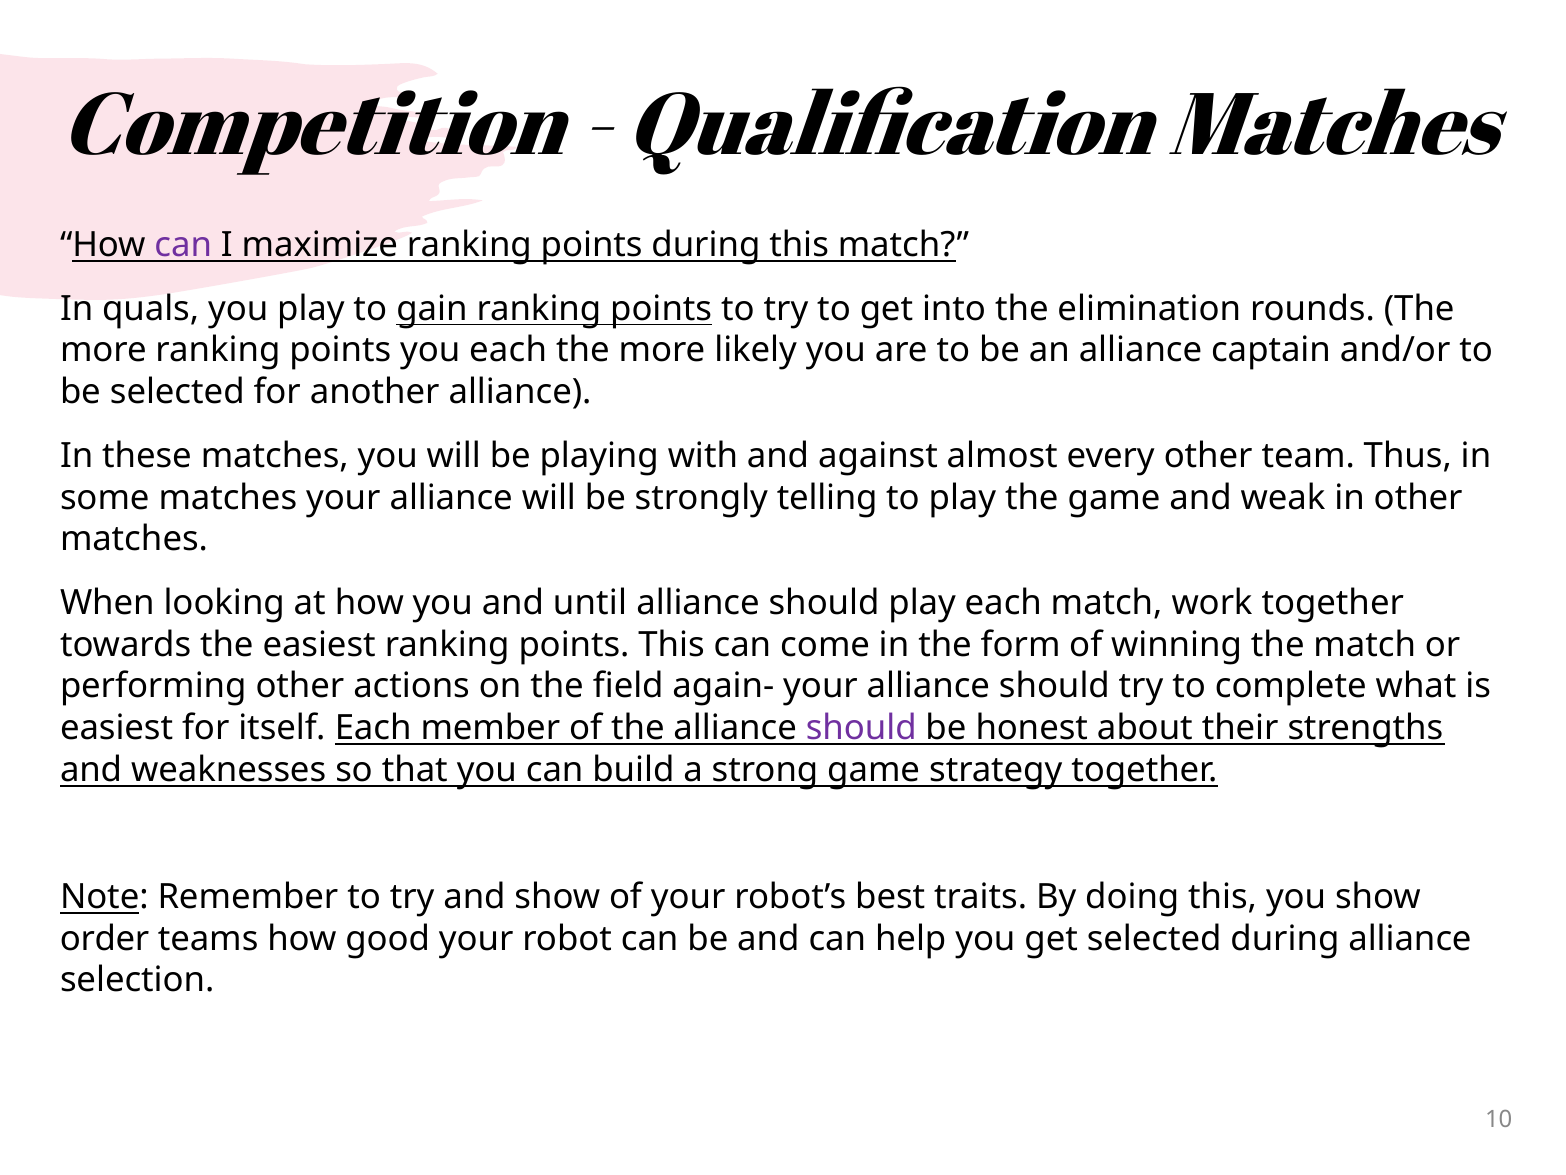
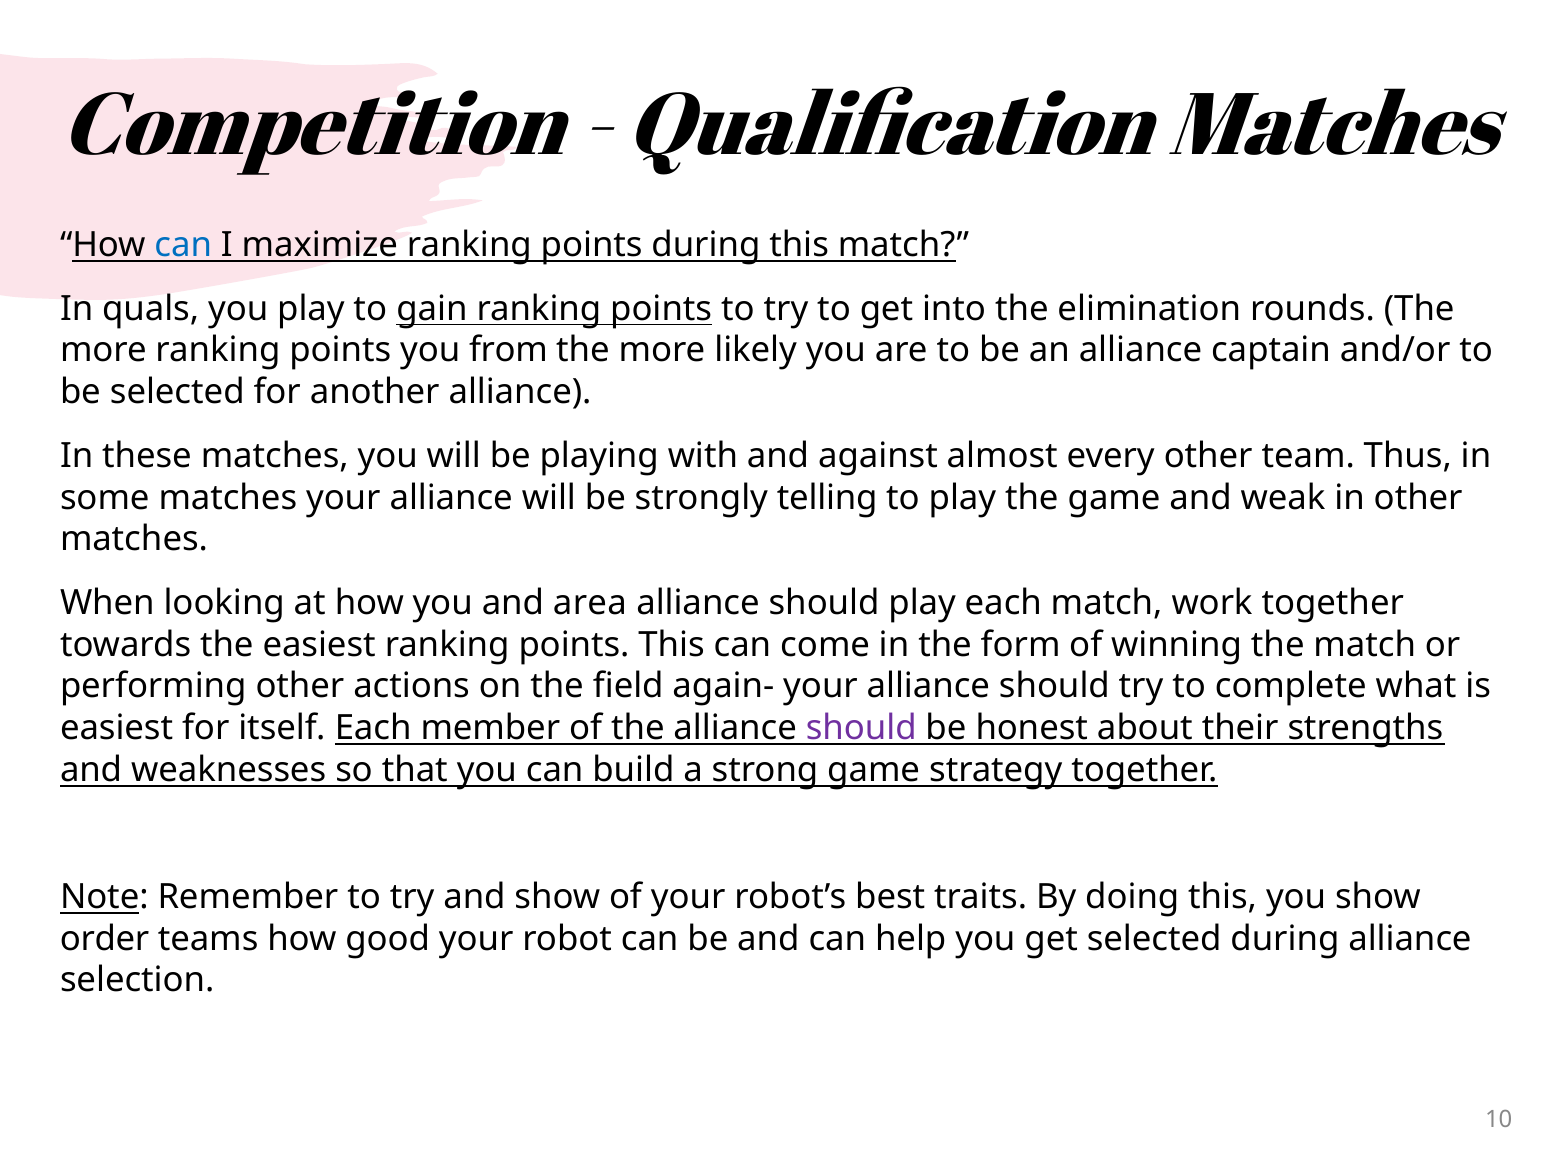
can at (183, 245) colour: purple -> blue
you each: each -> from
until: until -> area
